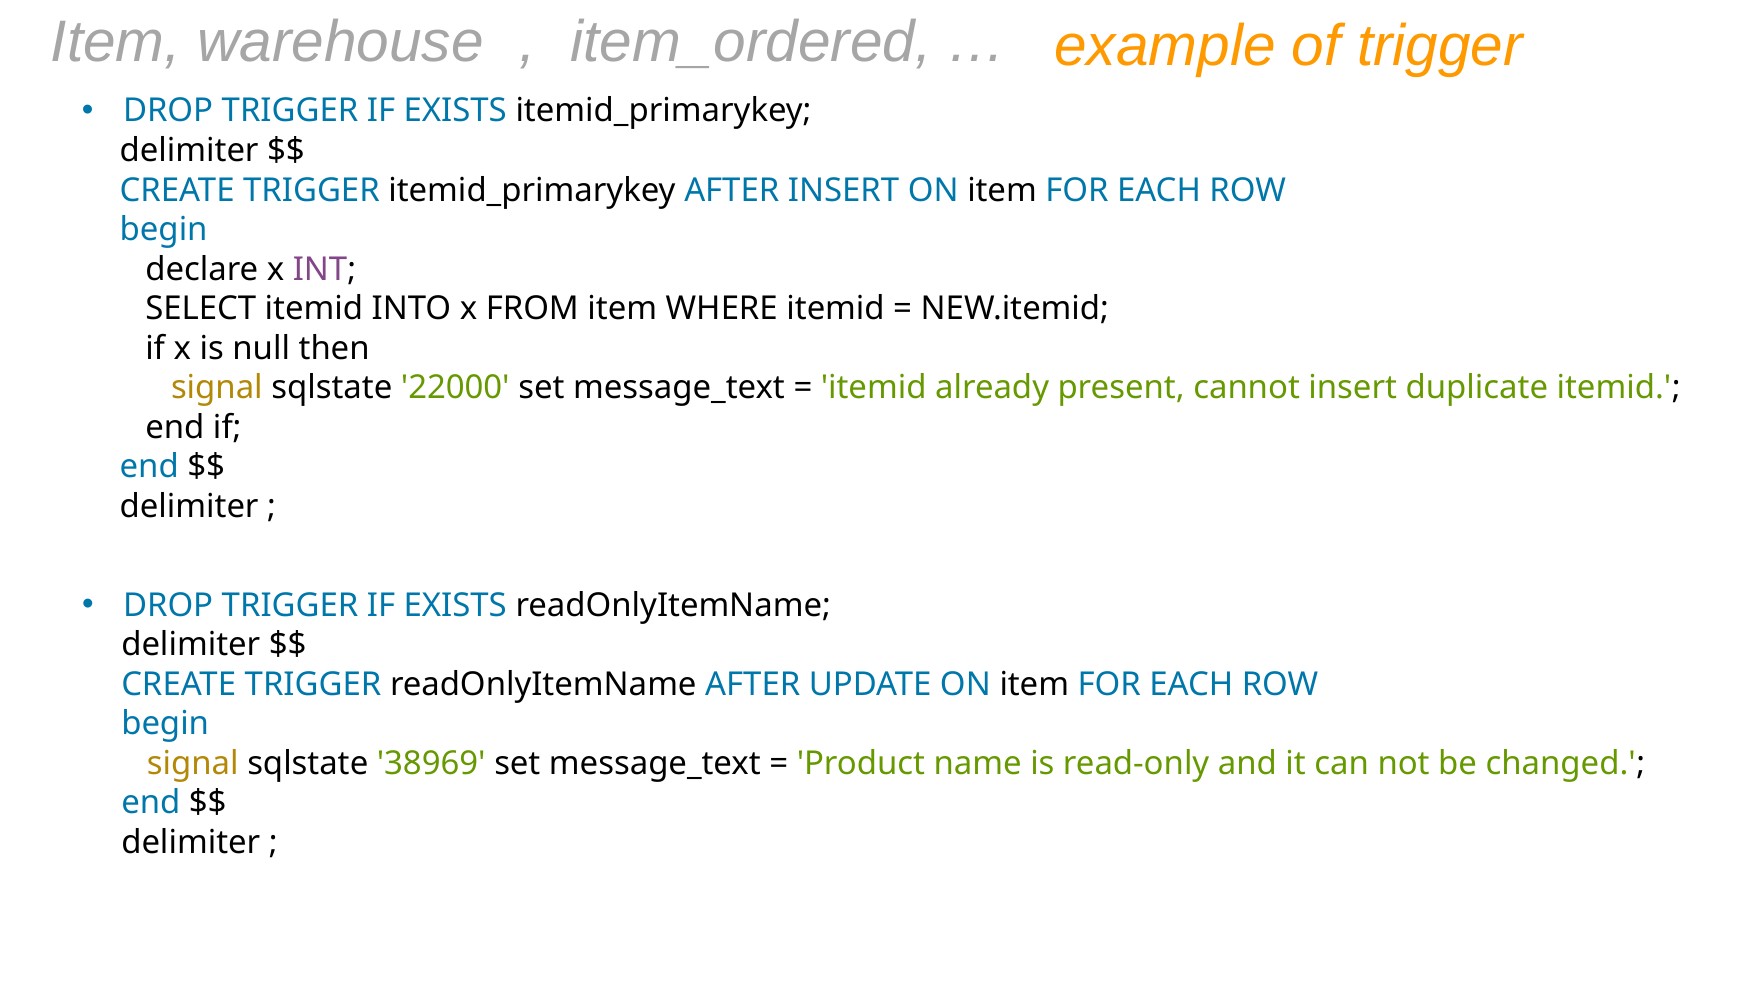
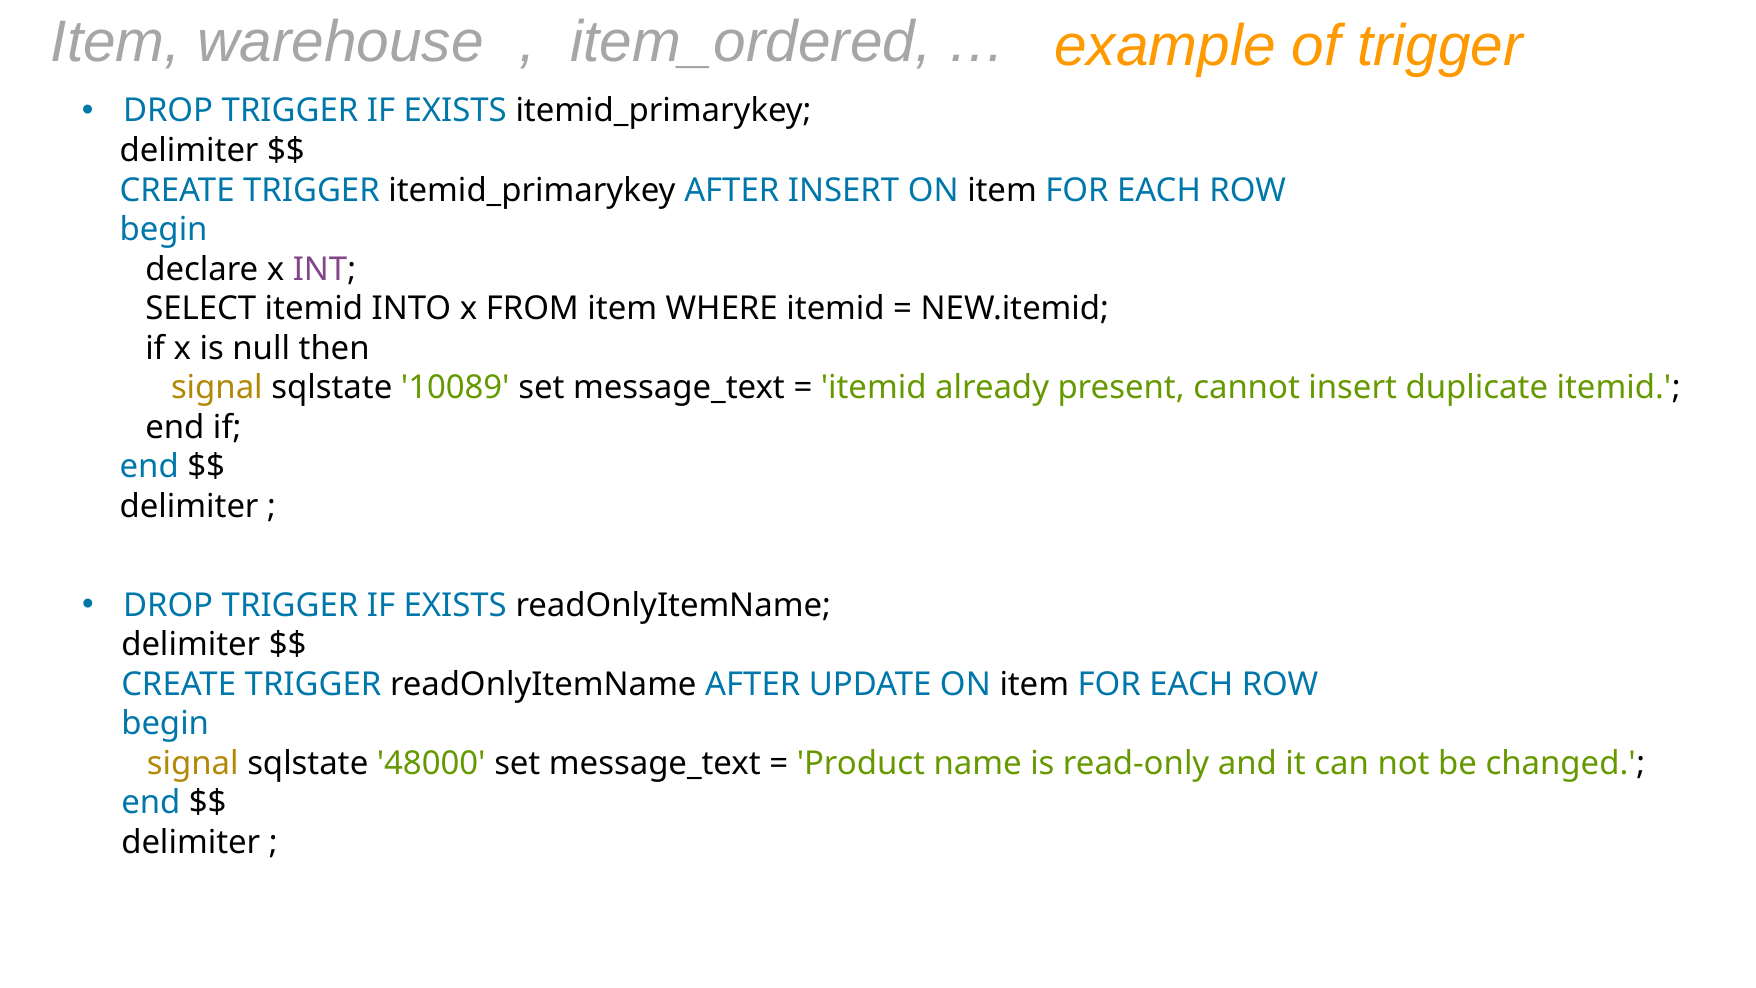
22000: 22000 -> 10089
38969: 38969 -> 48000
